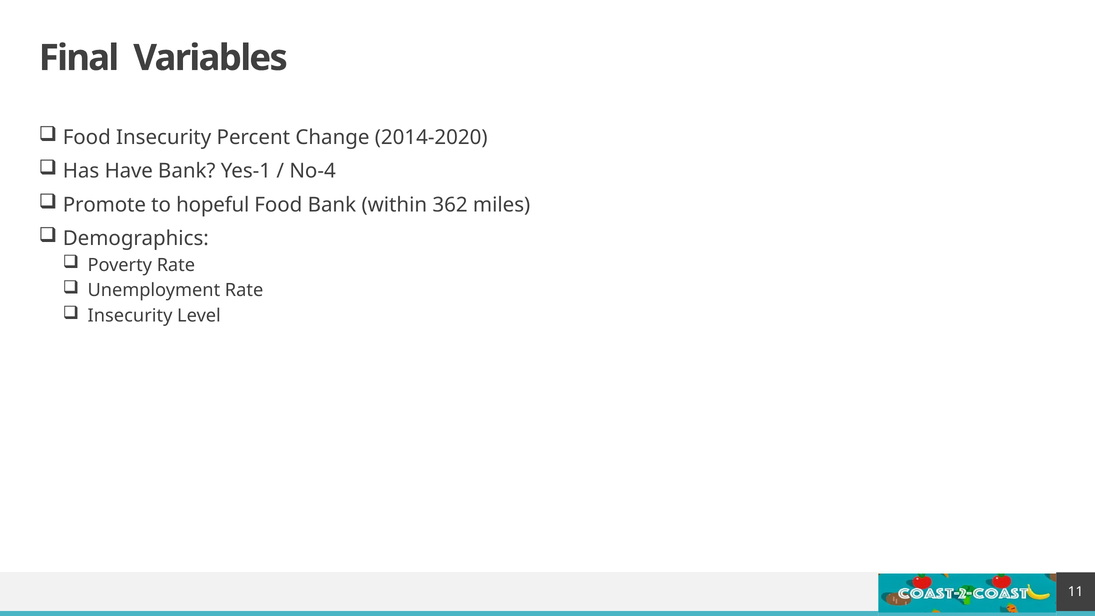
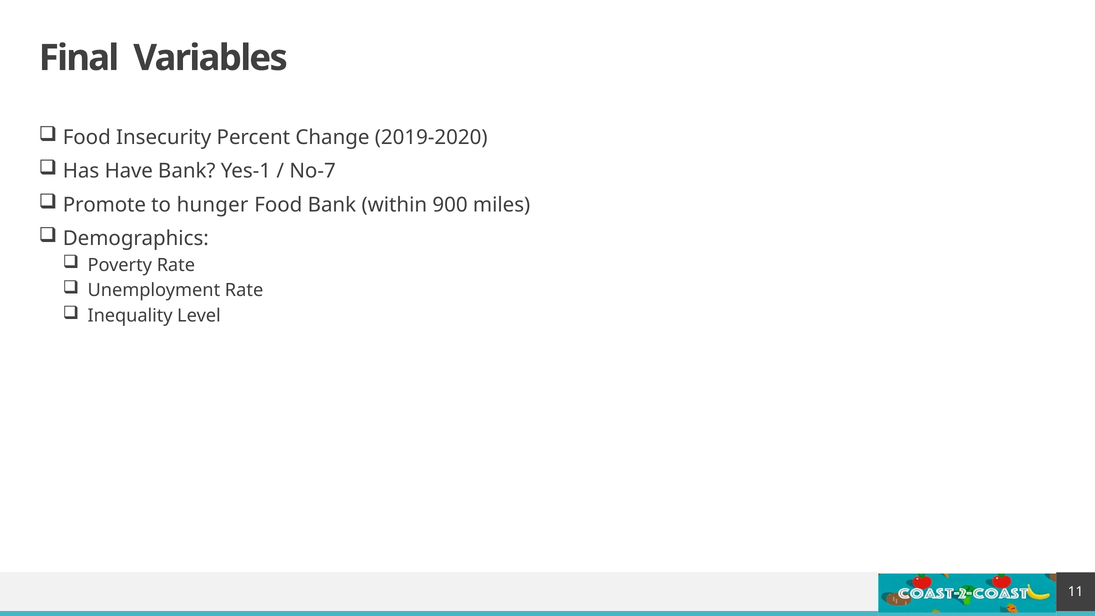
2014-2020: 2014-2020 -> 2019-2020
No-4: No-4 -> No-7
hopeful: hopeful -> hunger
362: 362 -> 900
Insecurity at (130, 316): Insecurity -> Inequality
